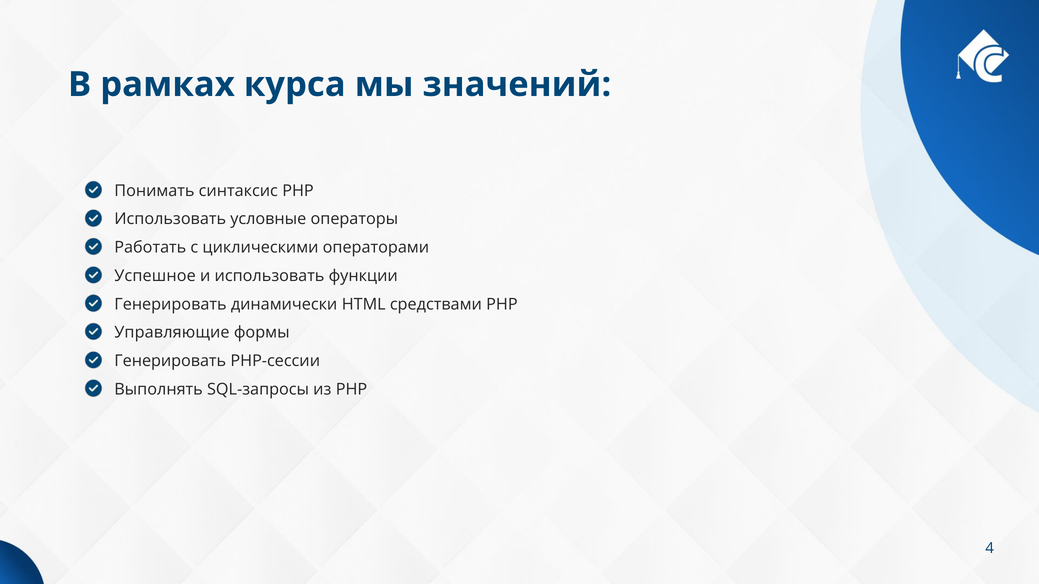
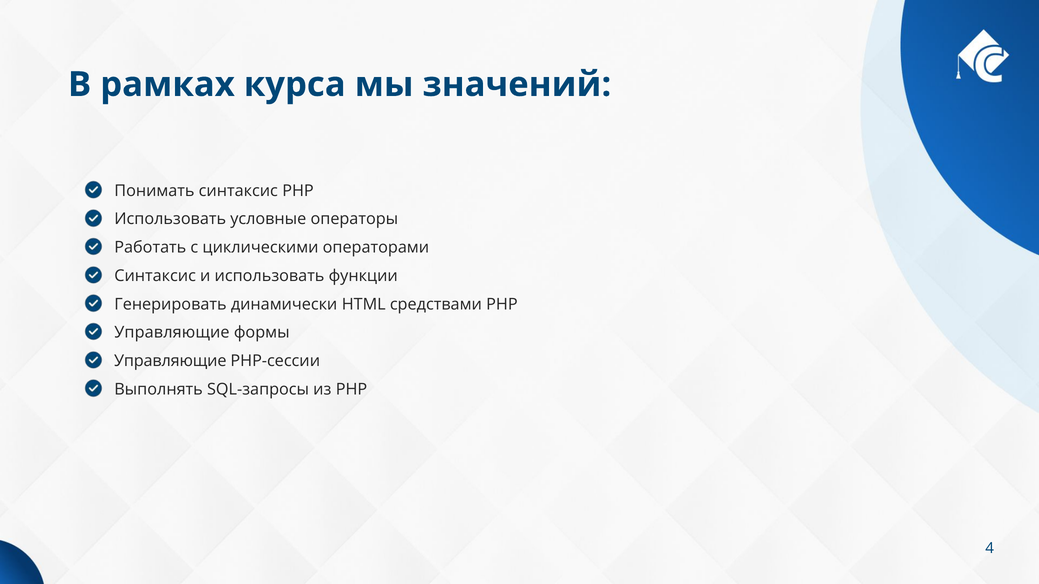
Успешное at (155, 276): Успешное -> Синтаксис
Генерировать at (170, 361): Генерировать -> Управляющие
